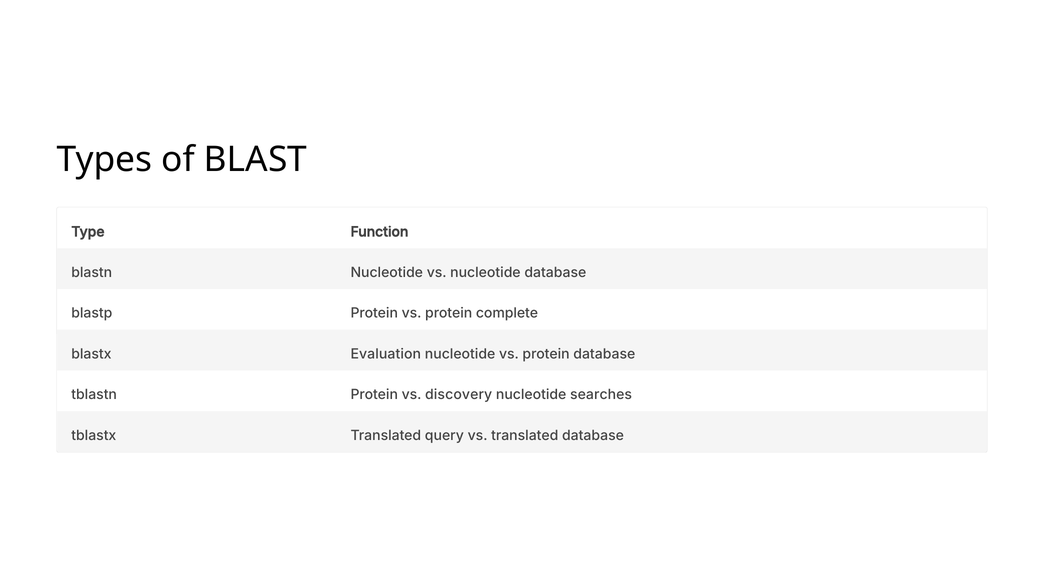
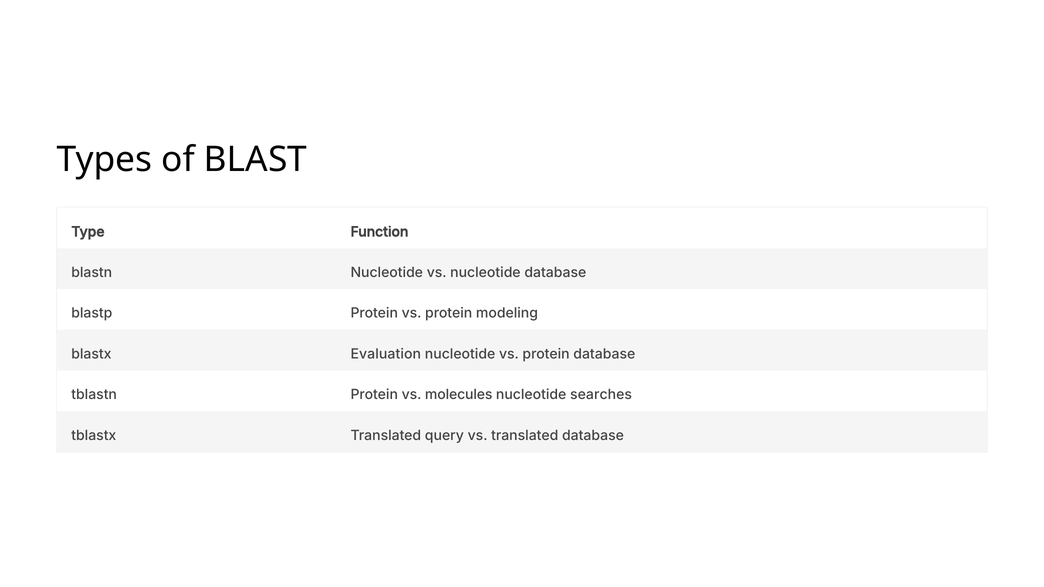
complete: complete -> modeling
discovery: discovery -> molecules
